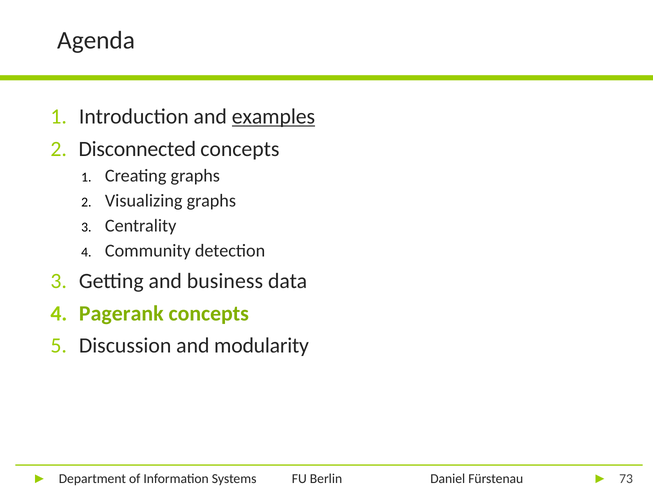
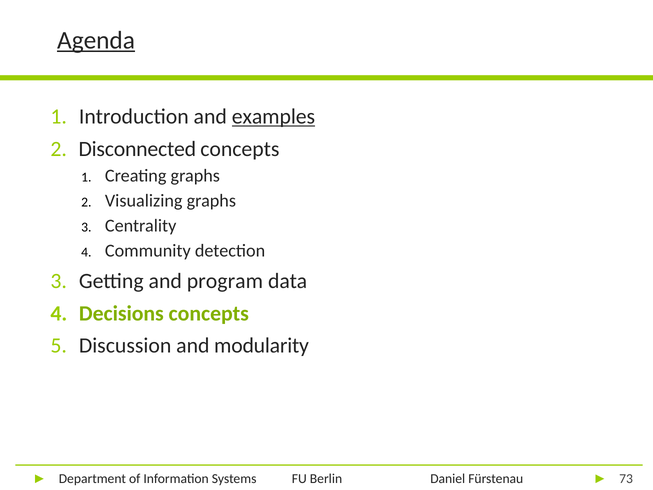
Agenda underline: none -> present
business: business -> program
Pagerank: Pagerank -> Decisions
